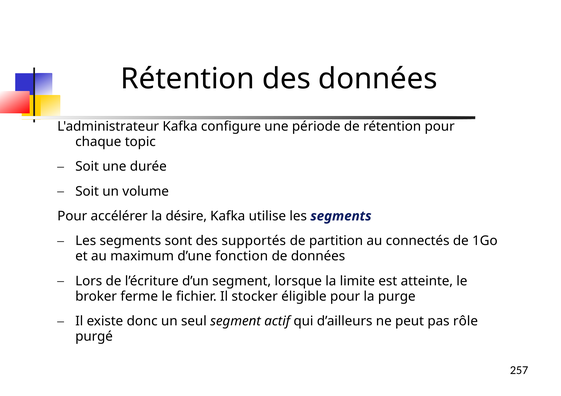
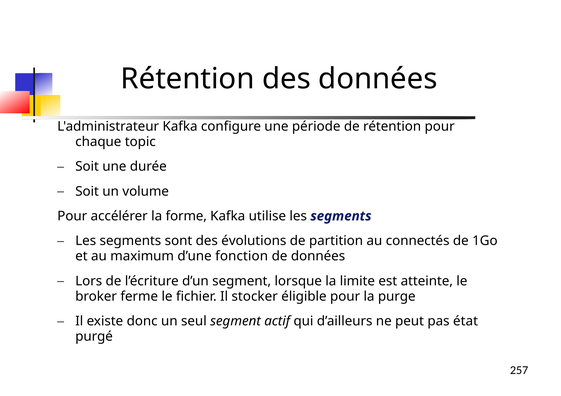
désire: désire -> forme
supportés: supportés -> évolutions
rôle: rôle -> état
